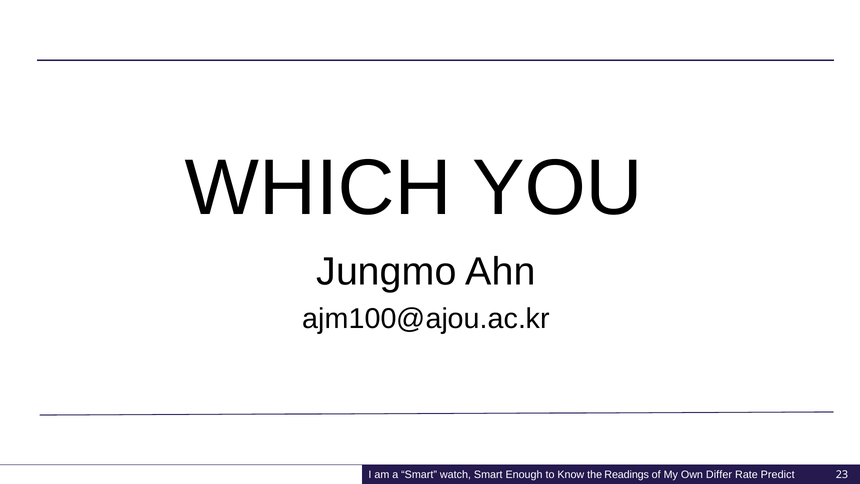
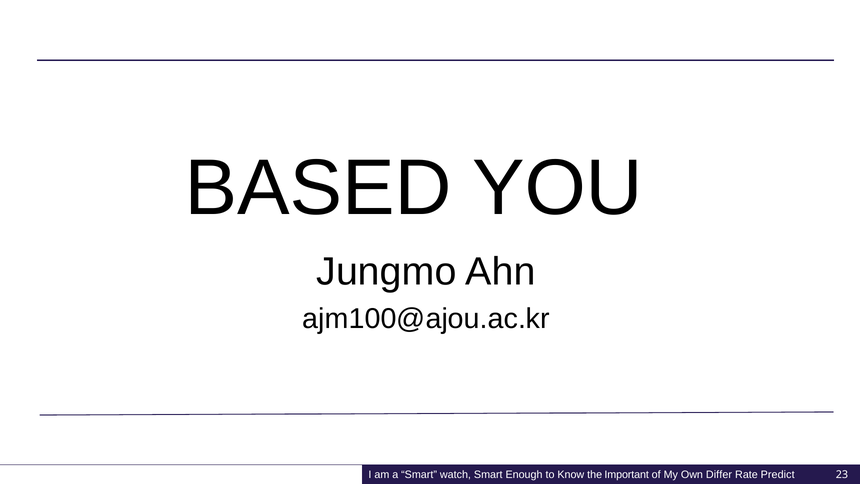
WHICH: WHICH -> BASED
Readings: Readings -> Important
